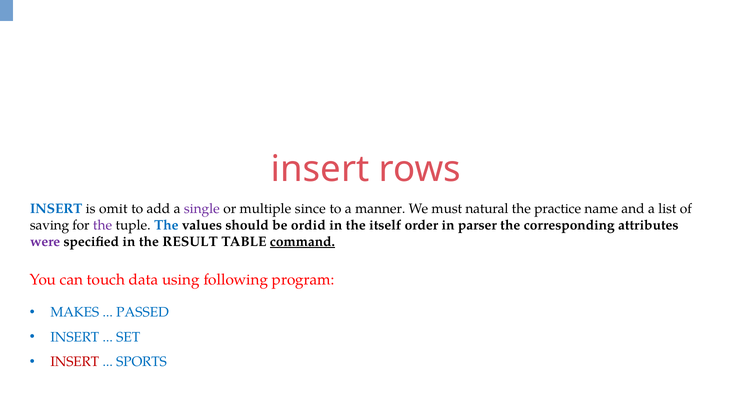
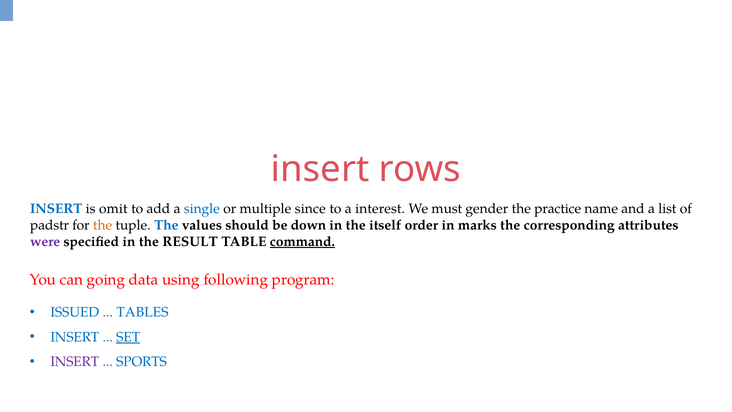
single colour: purple -> blue
manner: manner -> interest
natural: natural -> gender
saving: saving -> padstr
the at (103, 225) colour: purple -> orange
ordid: ordid -> down
parser: parser -> marks
touch: touch -> going
MAKES: MAKES -> ISSUED
PASSED: PASSED -> TABLES
SET underline: none -> present
INSERT at (75, 362) colour: red -> purple
